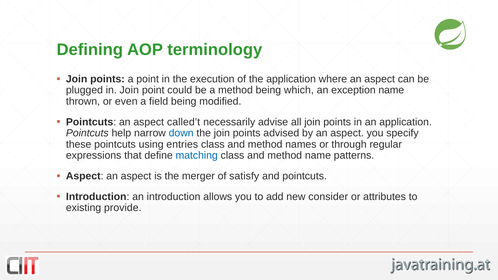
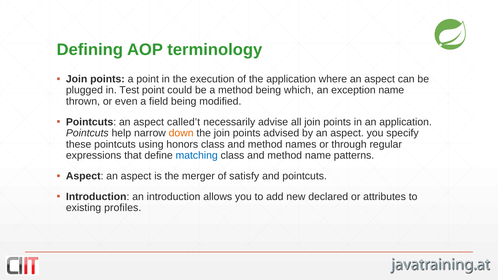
in Join: Join -> Test
down colour: blue -> orange
entries: entries -> honors
consider: consider -> declared
provide: provide -> profiles
